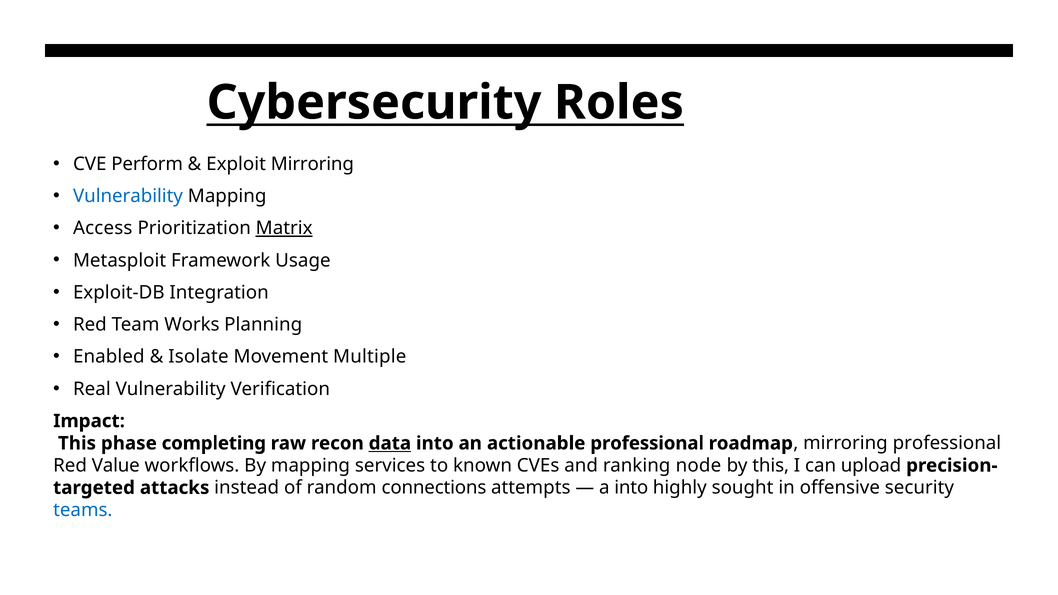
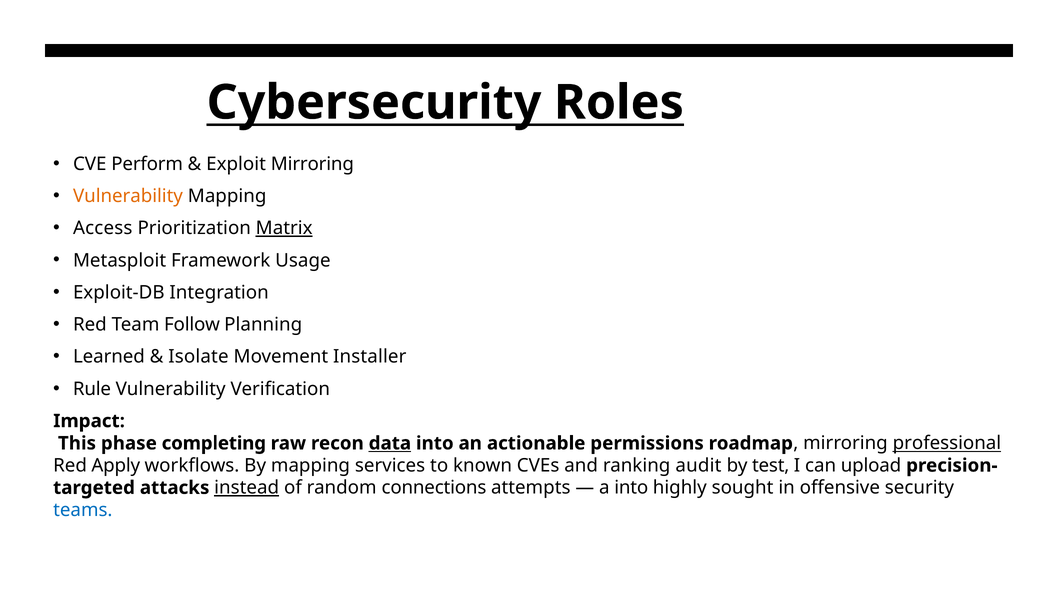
Vulnerability at (128, 196) colour: blue -> orange
Works: Works -> Follow
Enabled: Enabled -> Learned
Multiple: Multiple -> Installer
Real: Real -> Rule
actionable professional: professional -> permissions
professional at (947, 443) underline: none -> present
Value: Value -> Apply
node: node -> audit
by this: this -> test
instead underline: none -> present
